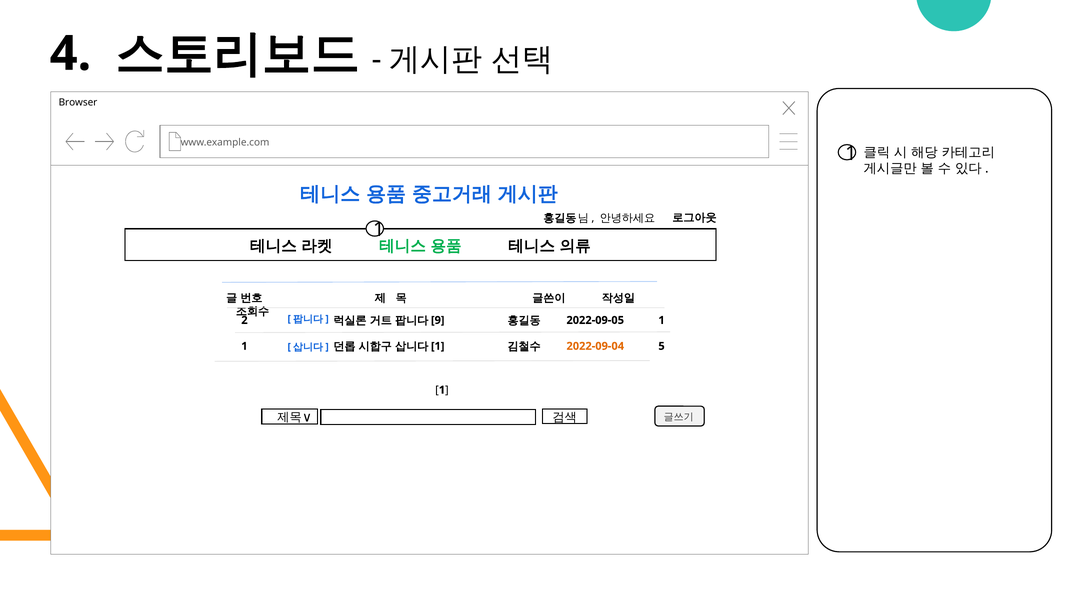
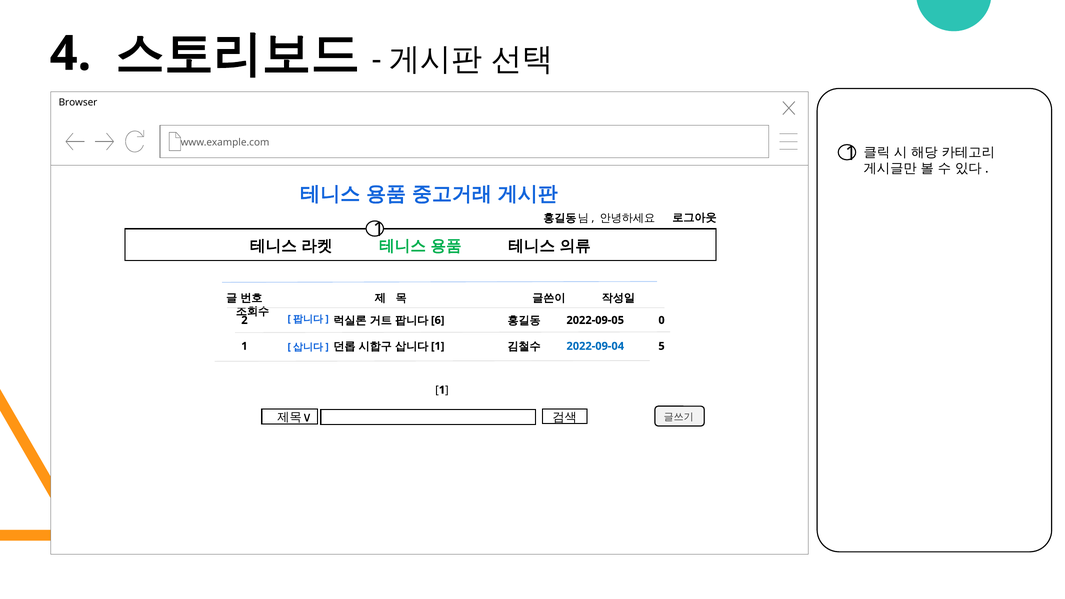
9: 9 -> 6
2022-09-05 1: 1 -> 0
2022-09-04 colour: orange -> blue
